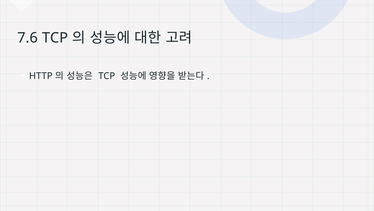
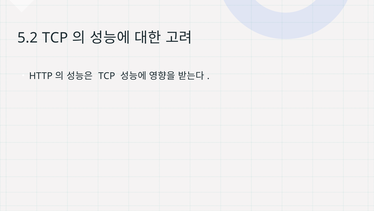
7.6: 7.6 -> 5.2
